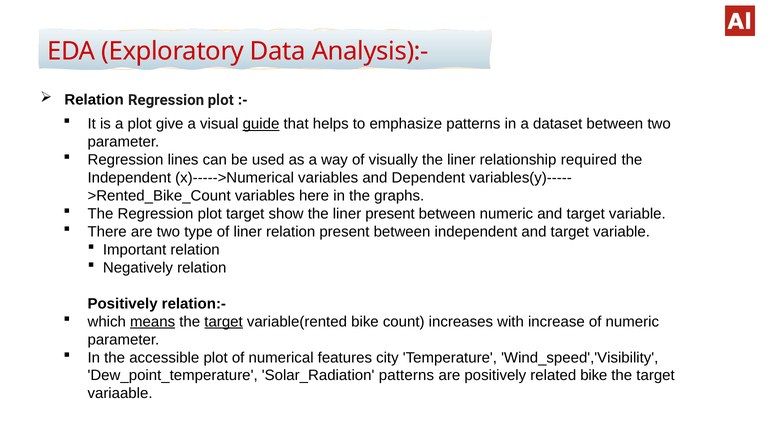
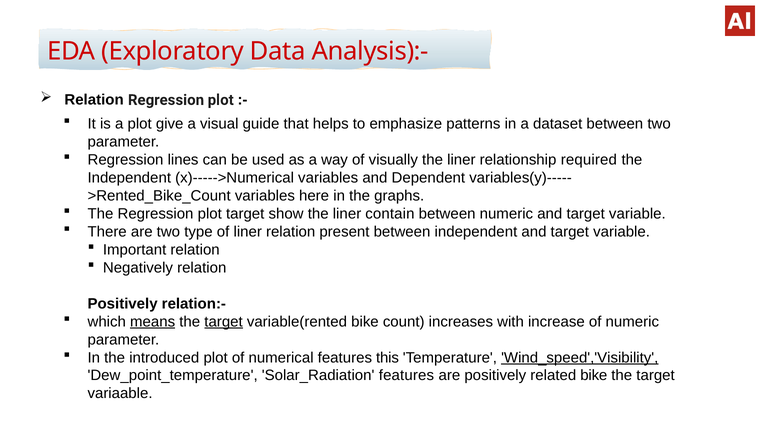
guide underline: present -> none
liner present: present -> contain
accessible: accessible -> introduced
city: city -> this
Wind_speed','Visibility underline: none -> present
Solar_Radiation patterns: patterns -> features
